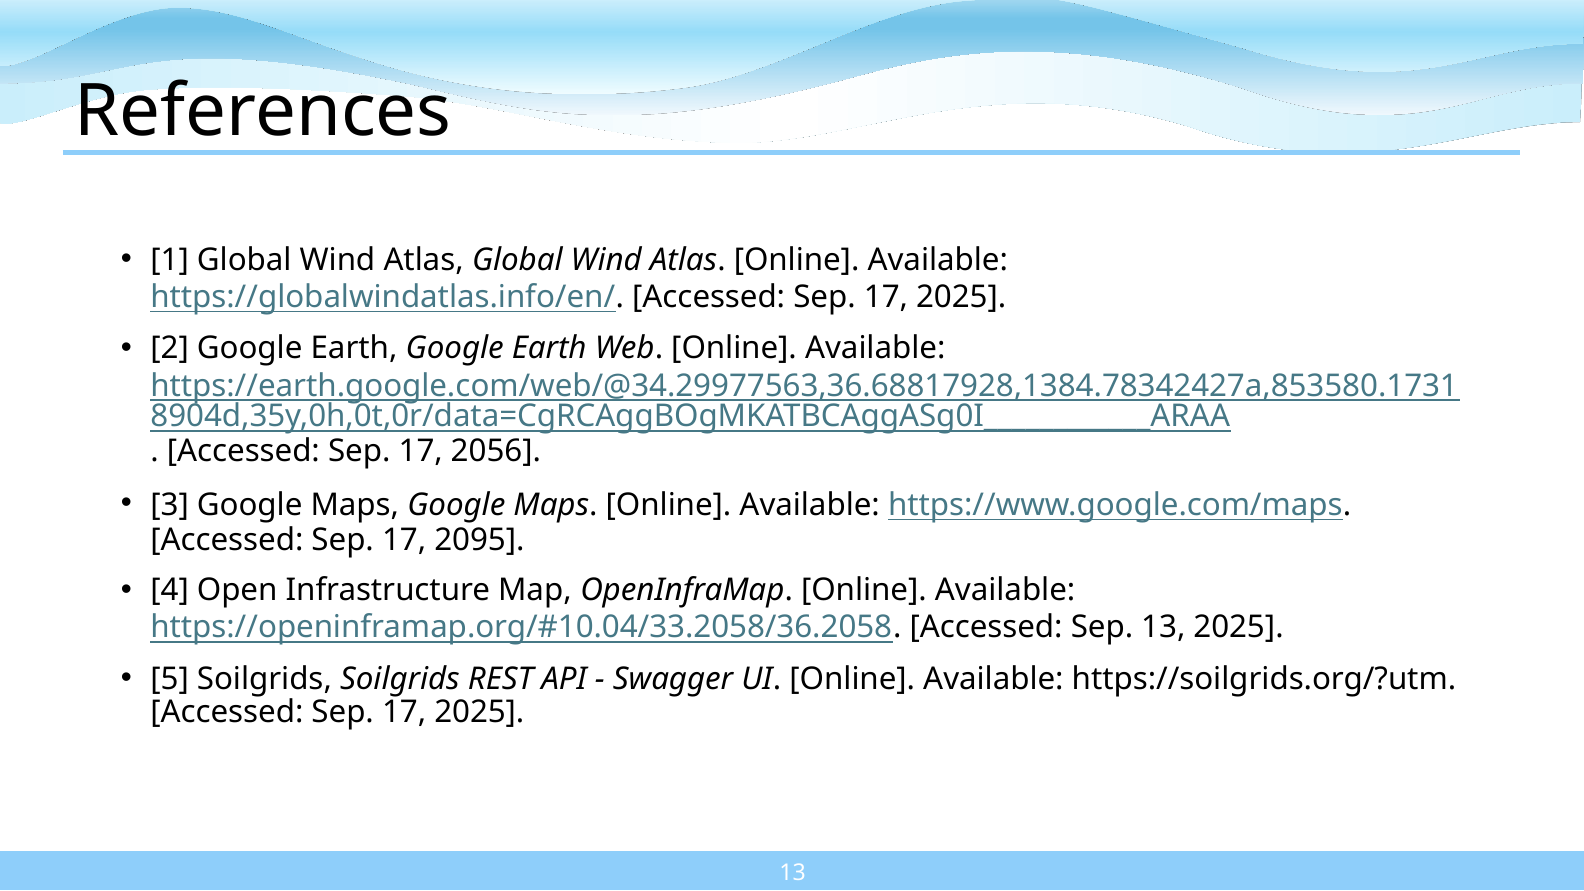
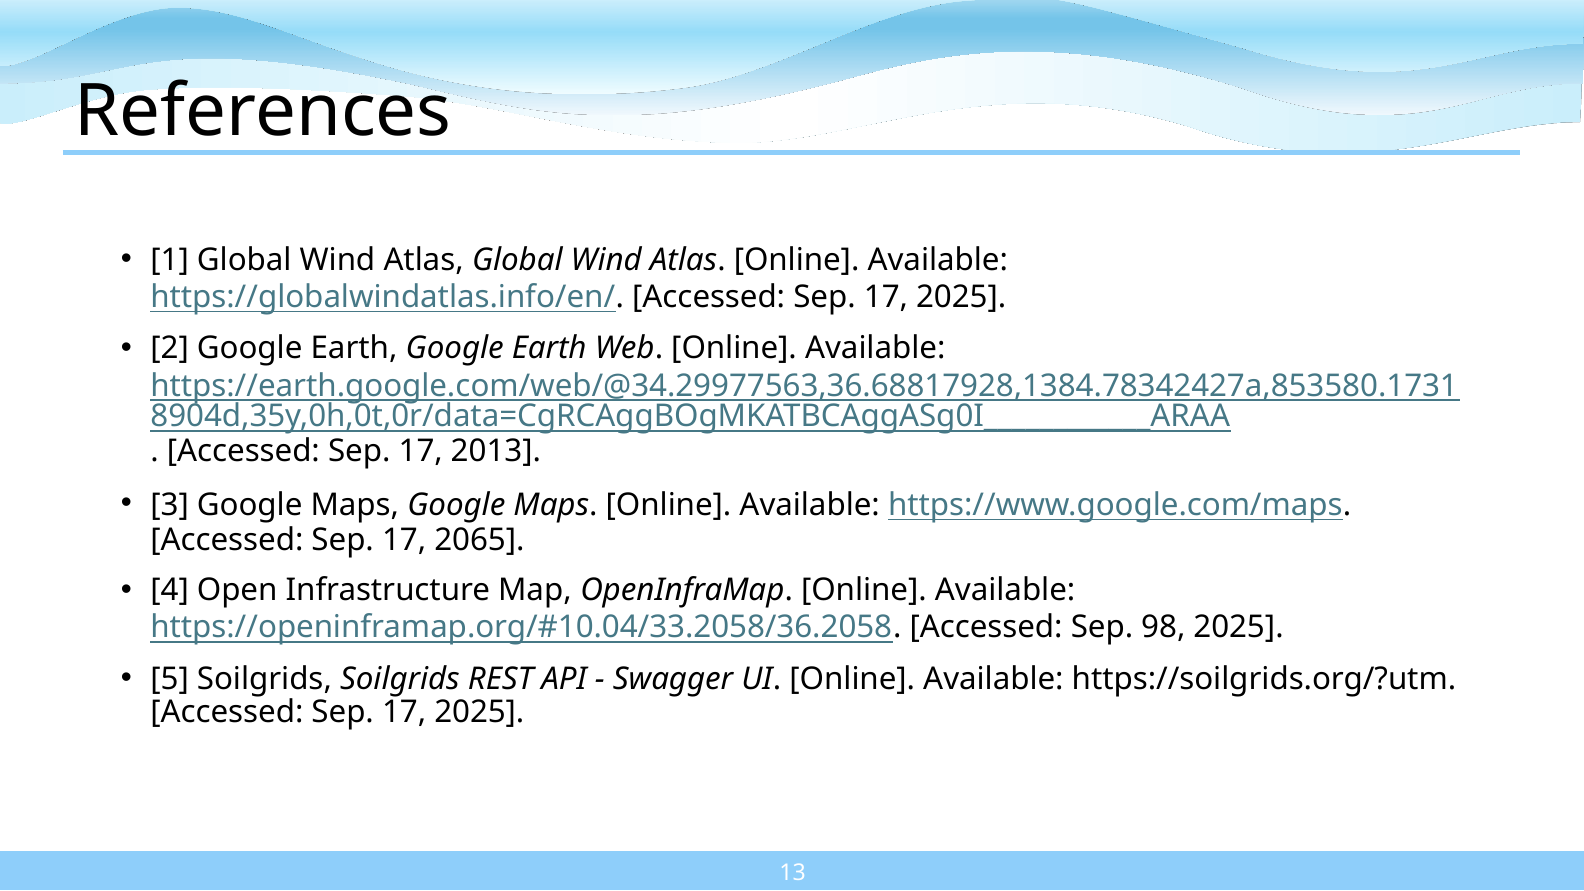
2056: 2056 -> 2013
2095: 2095 -> 2065
Sep 13: 13 -> 98
